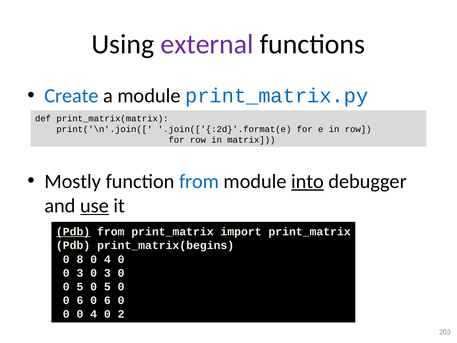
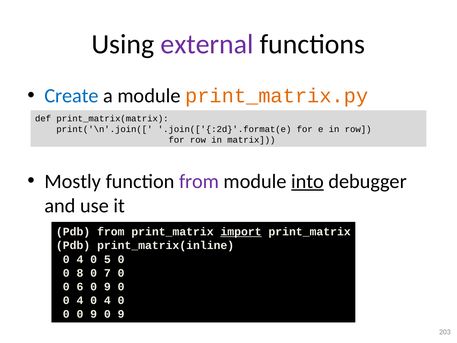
print_matrix.py colour: blue -> orange
from at (199, 181) colour: blue -> purple
use underline: present -> none
Pdb at (73, 232) underline: present -> none
import underline: none -> present
print_matrix(begins: print_matrix(begins -> print_matrix(inline
8 at (80, 259): 8 -> 4
4 at (107, 259): 4 -> 5
3 at (80, 273): 3 -> 8
3 at (107, 273): 3 -> 7
5 at (80, 286): 5 -> 6
5 at (107, 286): 5 -> 9
6 at (80, 300): 6 -> 4
6 at (107, 300): 6 -> 4
0 0 4: 4 -> 9
2 at (121, 314): 2 -> 9
